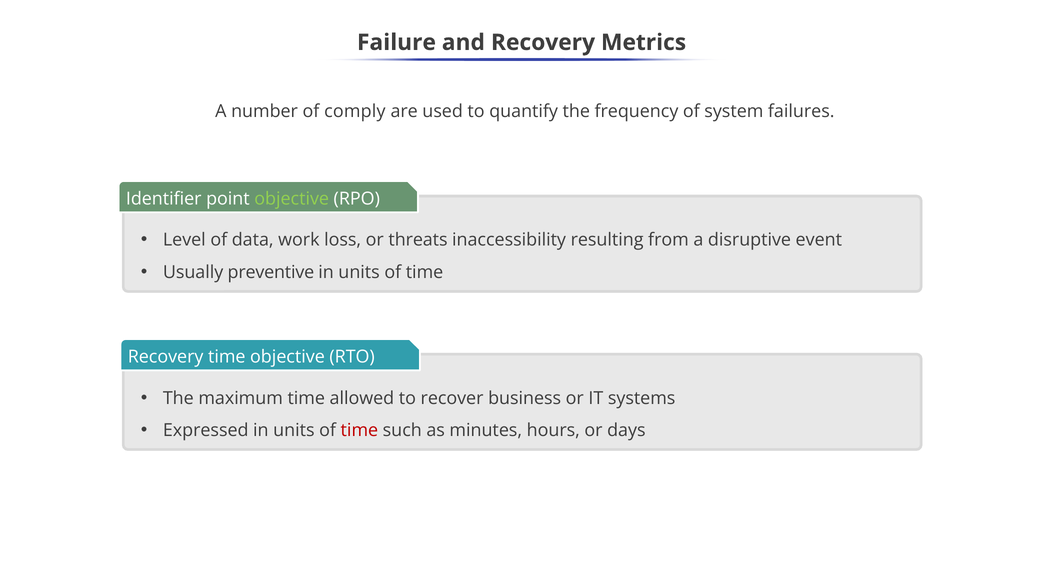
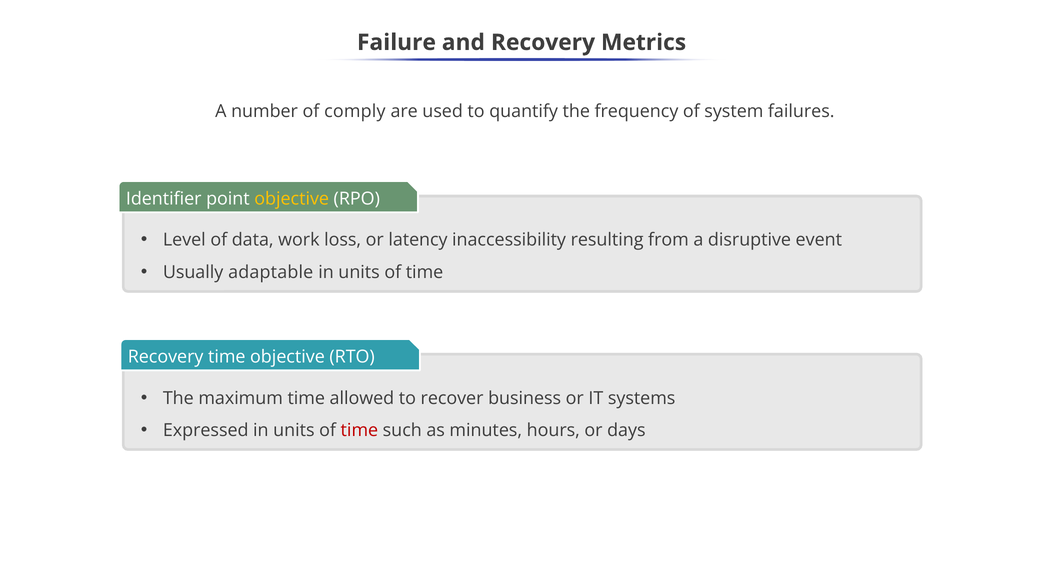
objective at (292, 199) colour: light green -> yellow
threats: threats -> latency
preventive: preventive -> adaptable
